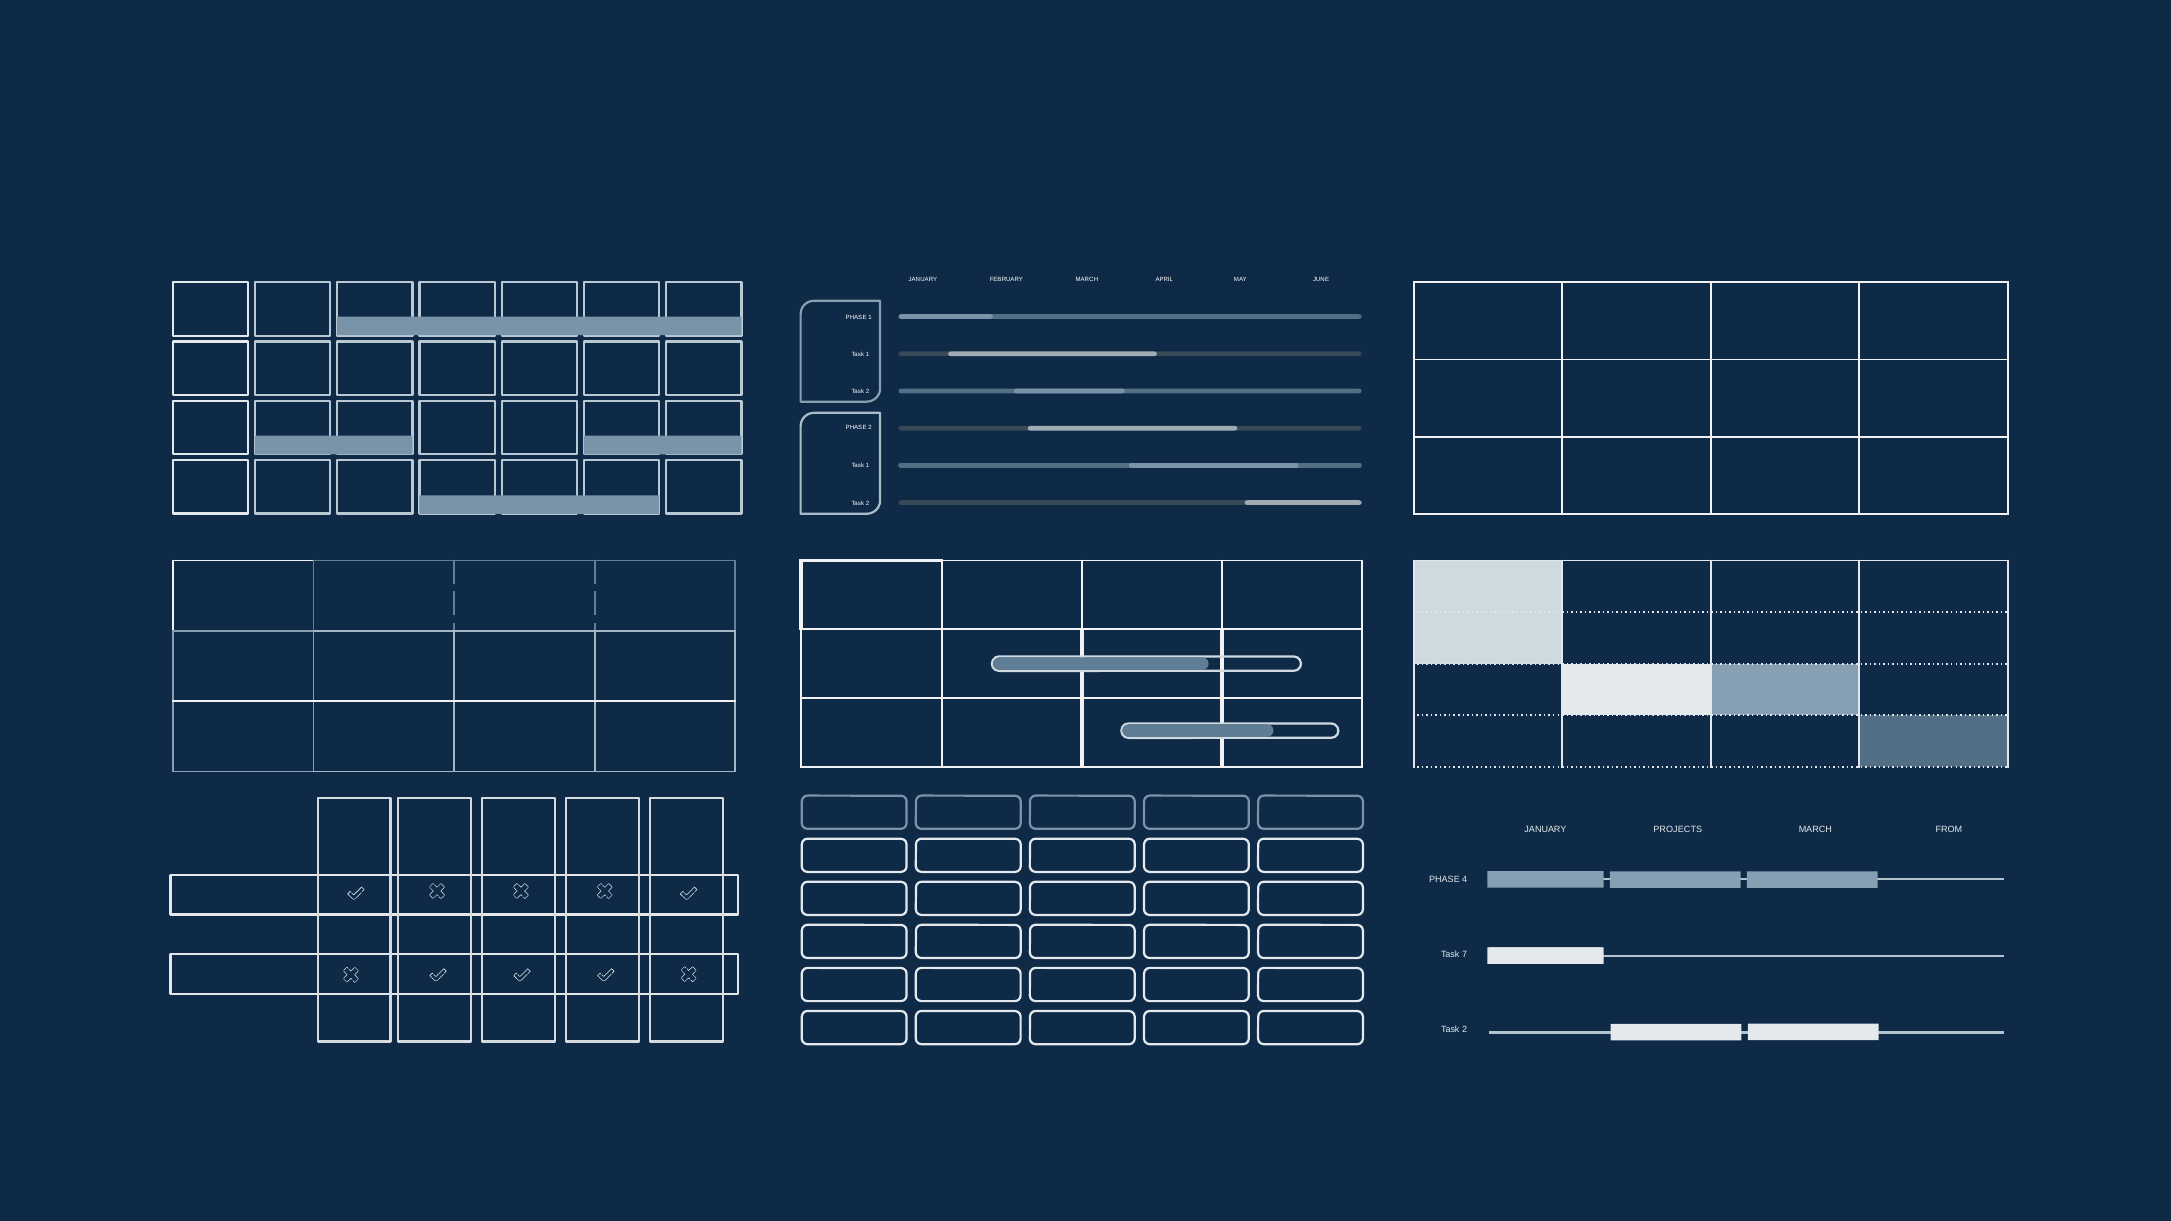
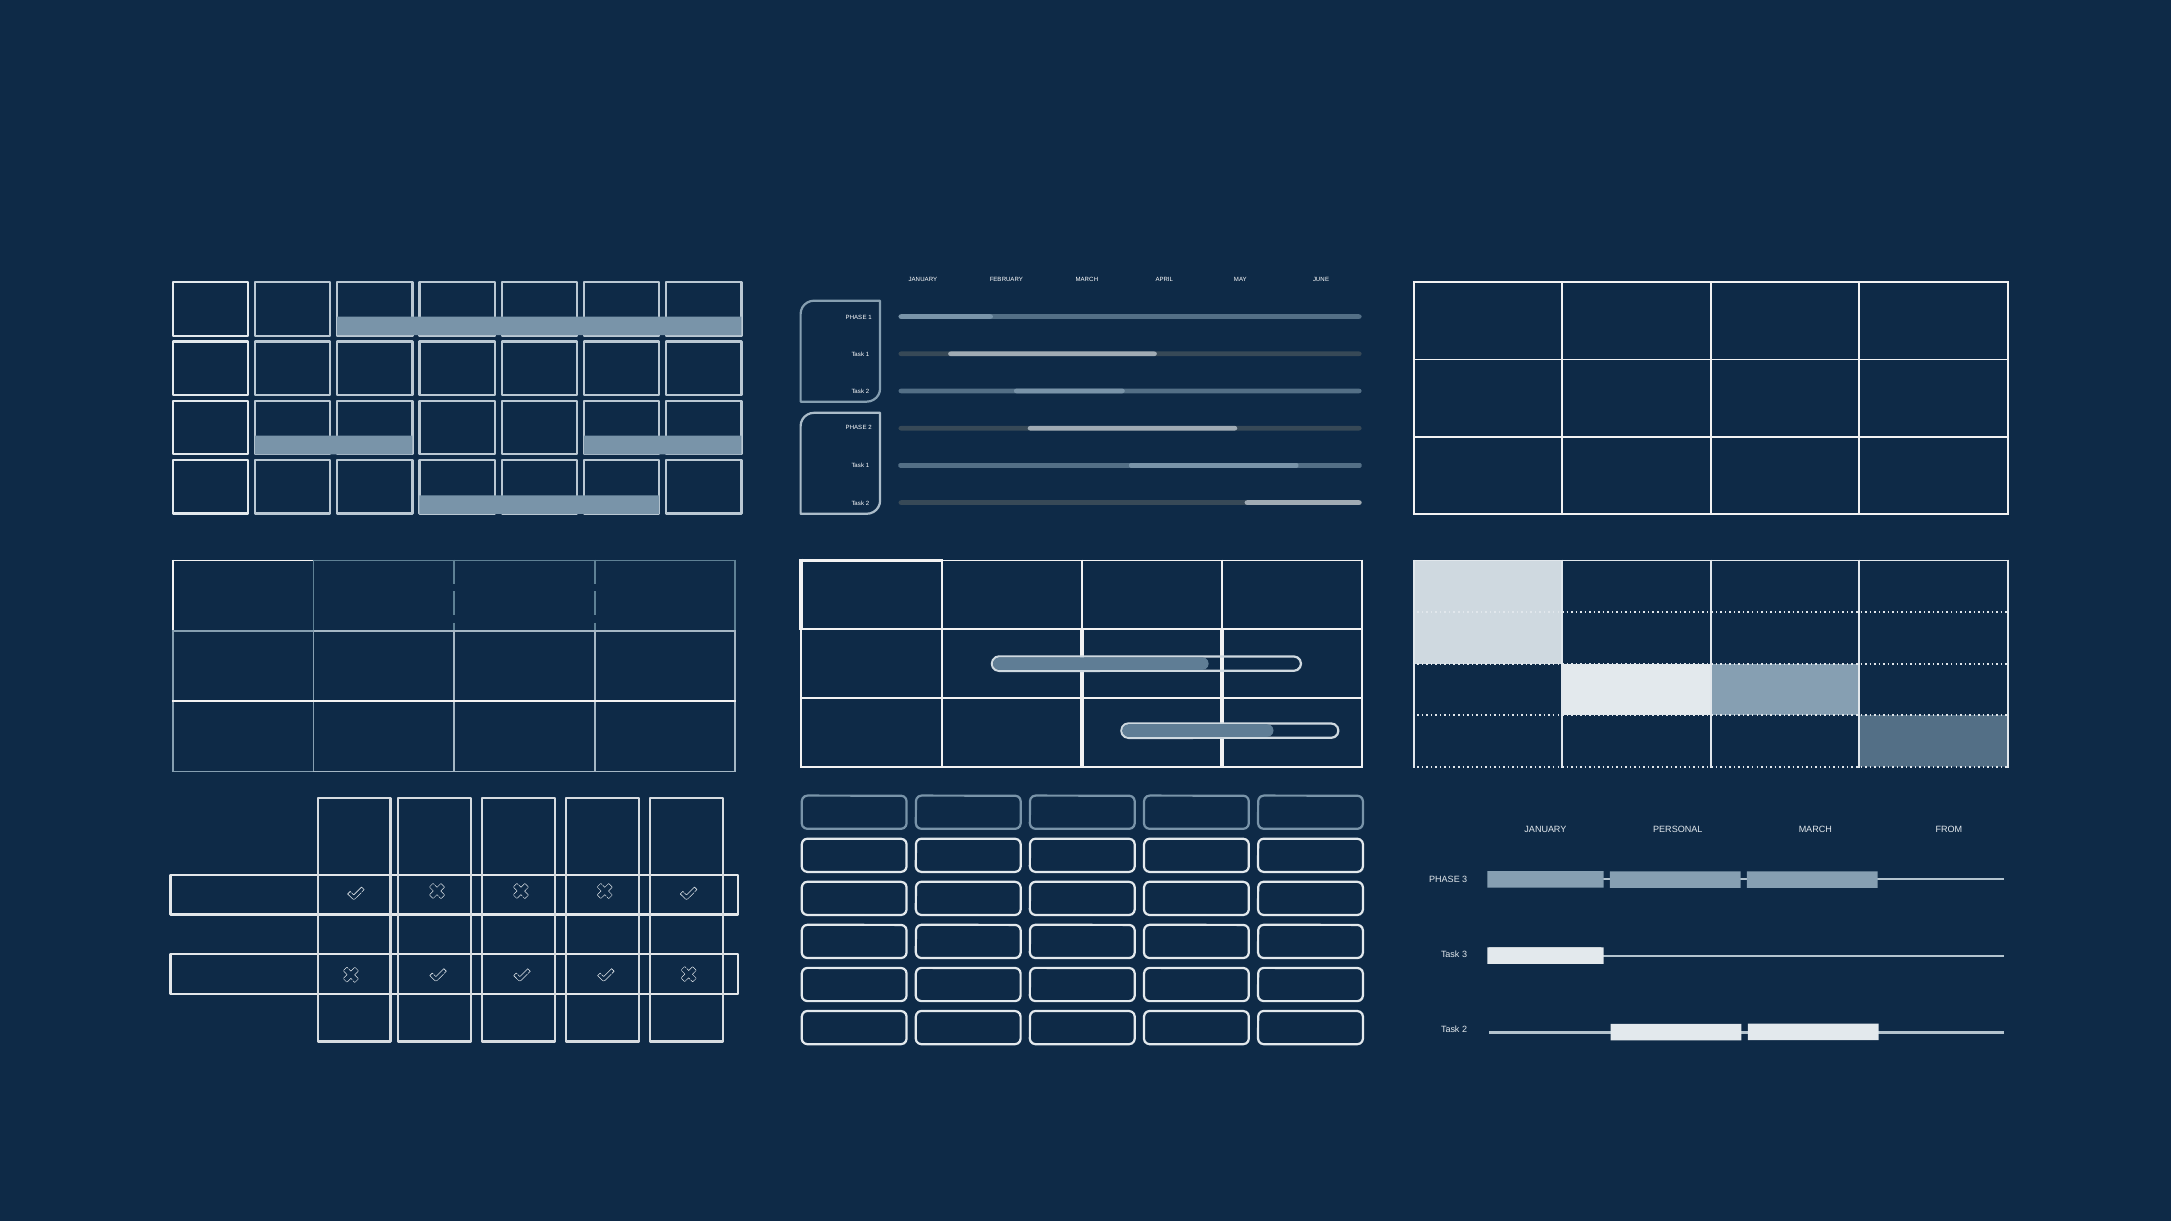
PROJECTS: PROJECTS -> PERSONAL
PHASE 4: 4 -> 3
Task 7: 7 -> 3
